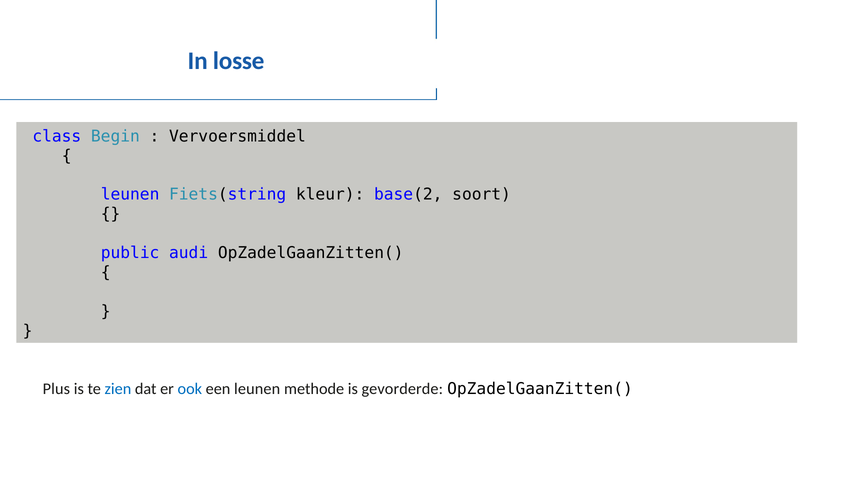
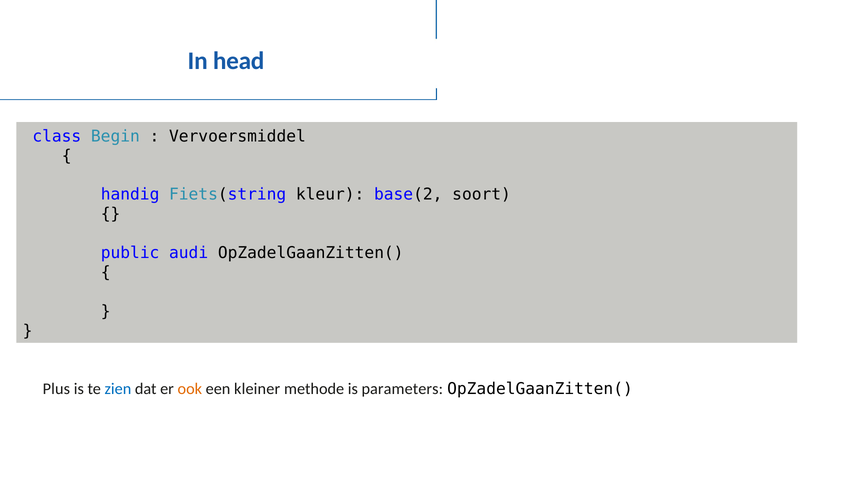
losse: losse -> head
leunen at (130, 195): leunen -> handig
ook colour: blue -> orange
een leunen: leunen -> kleiner
gevorderde: gevorderde -> parameters
